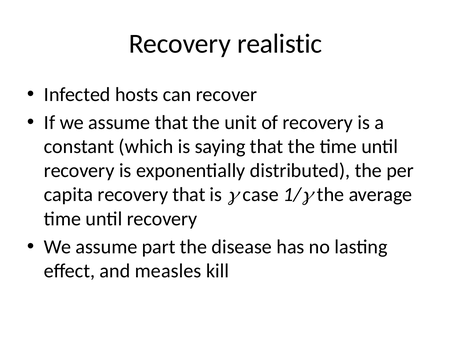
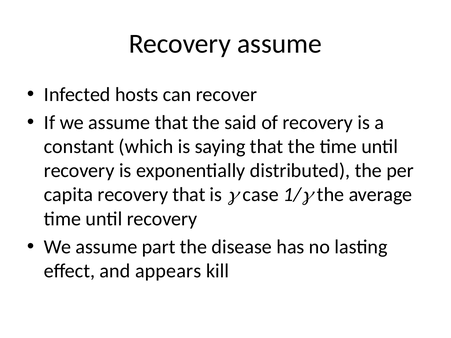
Recovery realistic: realistic -> assume
unit: unit -> said
measles: measles -> appears
